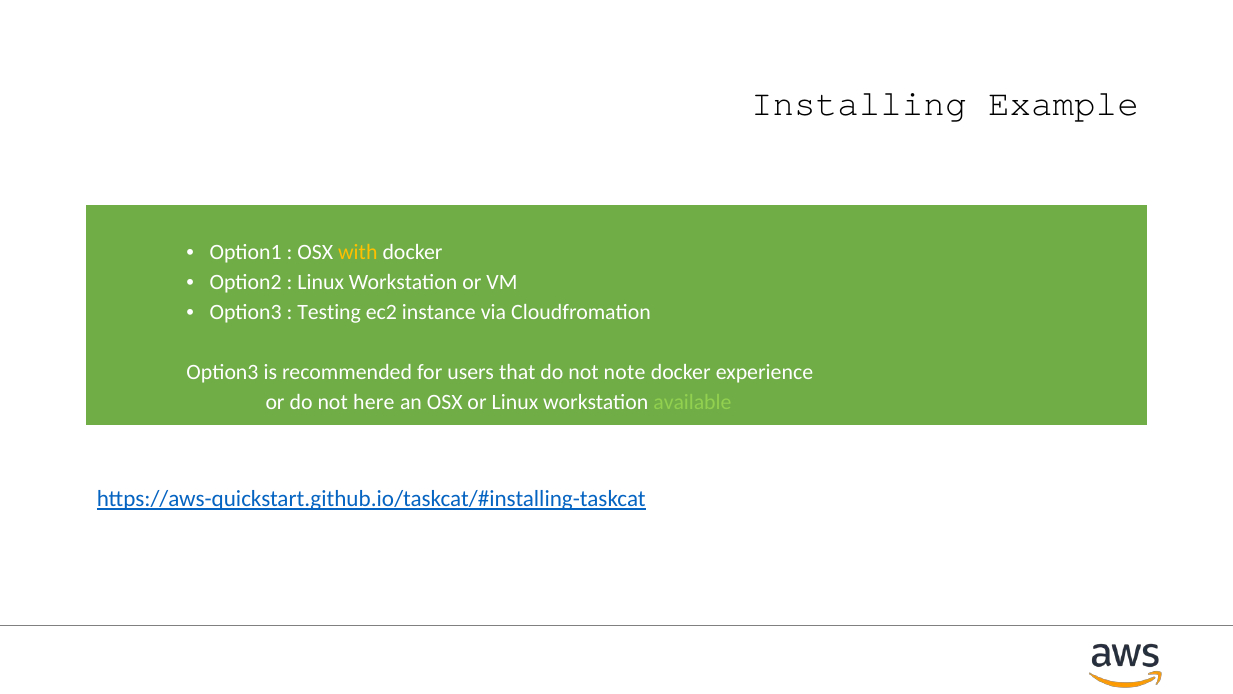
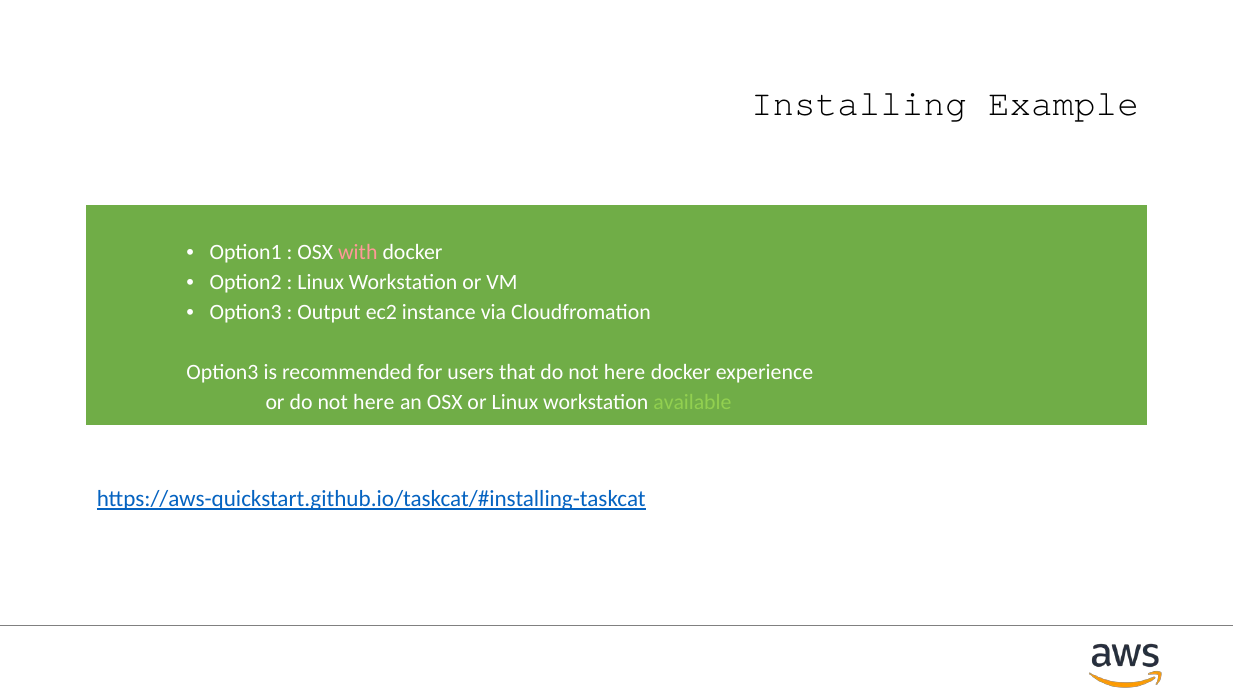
with colour: yellow -> pink
Testing: Testing -> Output
that do not note: note -> here
